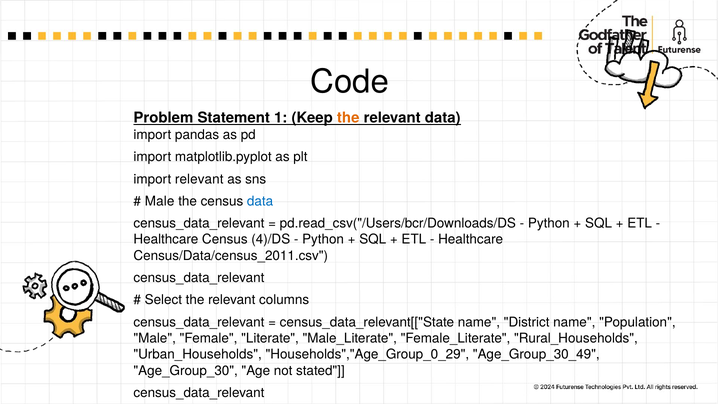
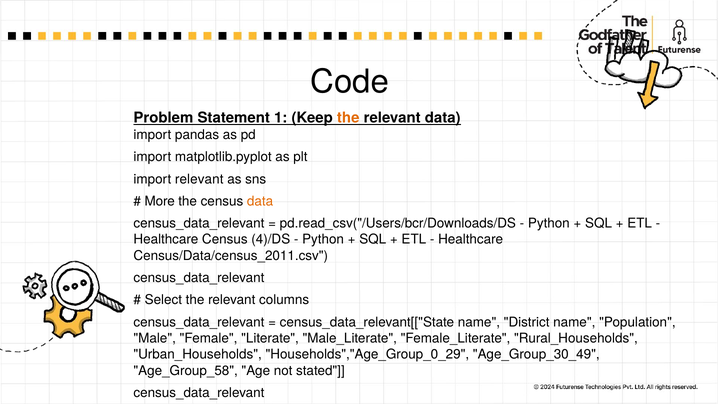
Male at (160, 201): Male -> More
data at (260, 201) colour: blue -> orange
Age_Group_30: Age_Group_30 -> Age_Group_58
